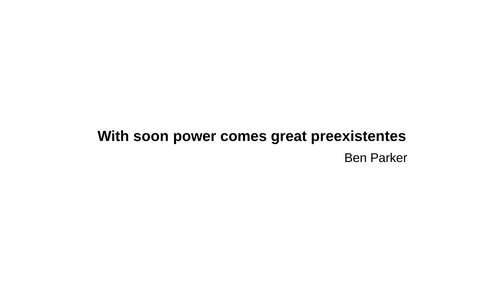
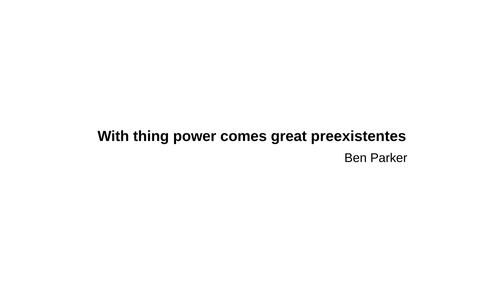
soon: soon -> thing
